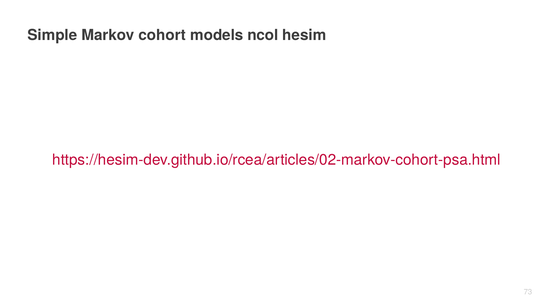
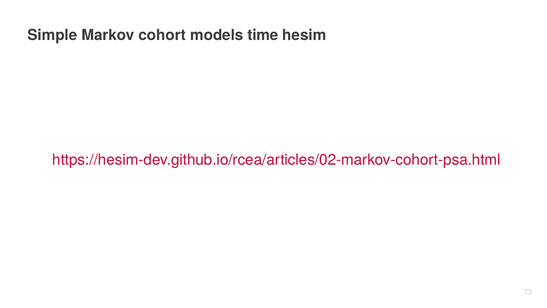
ncol: ncol -> time
